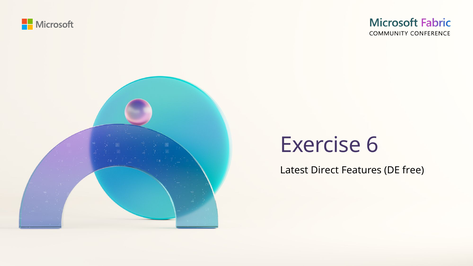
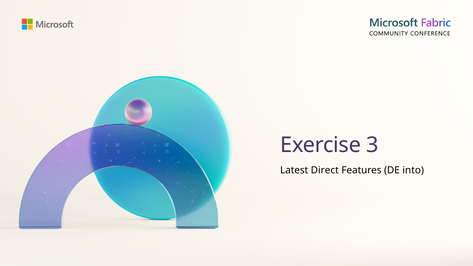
6: 6 -> 3
free: free -> into
